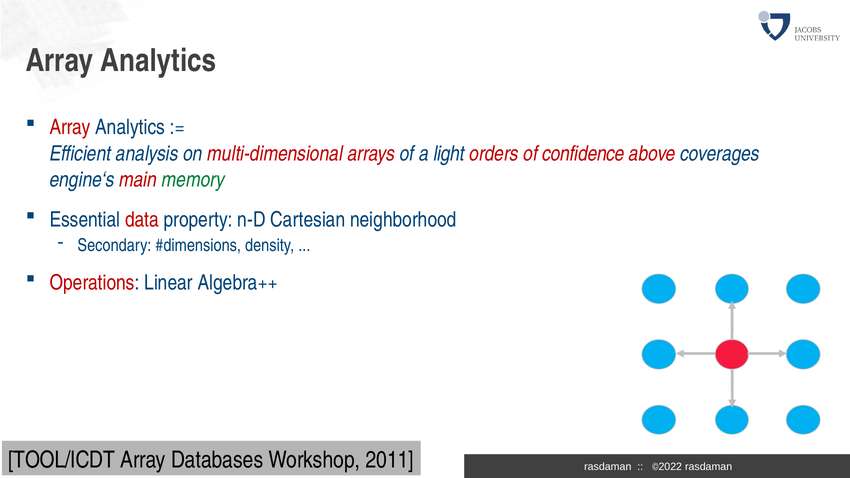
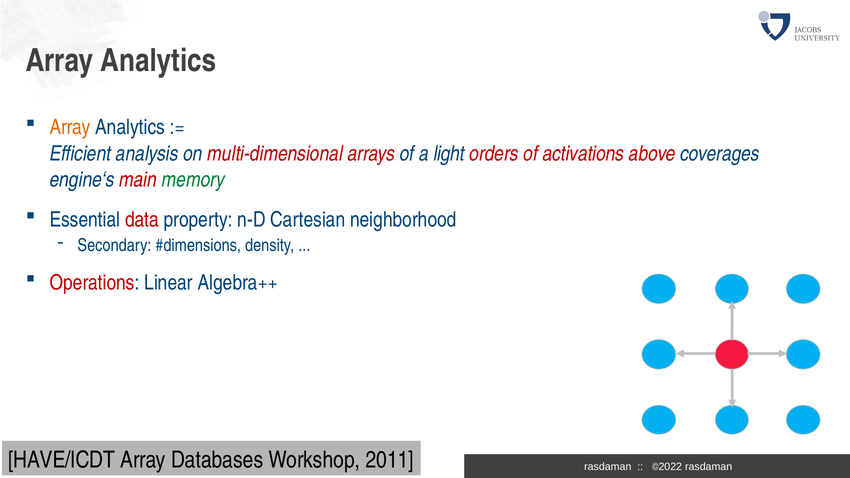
Array at (70, 127) colour: red -> orange
confidence: confidence -> activations
TOOL/ICDT: TOOL/ICDT -> HAVE/ICDT
